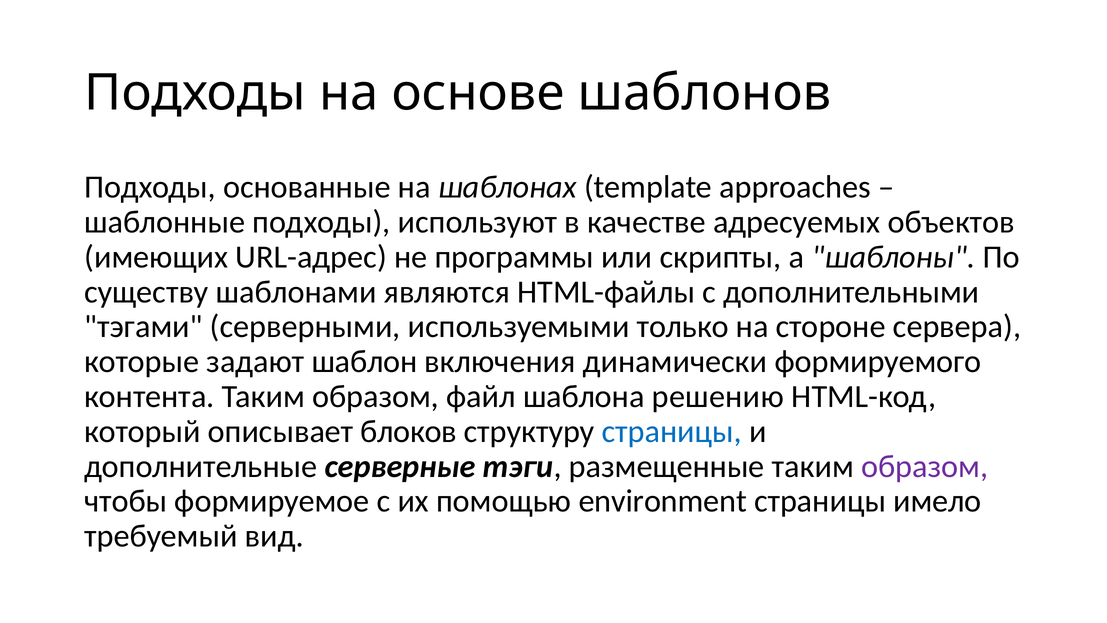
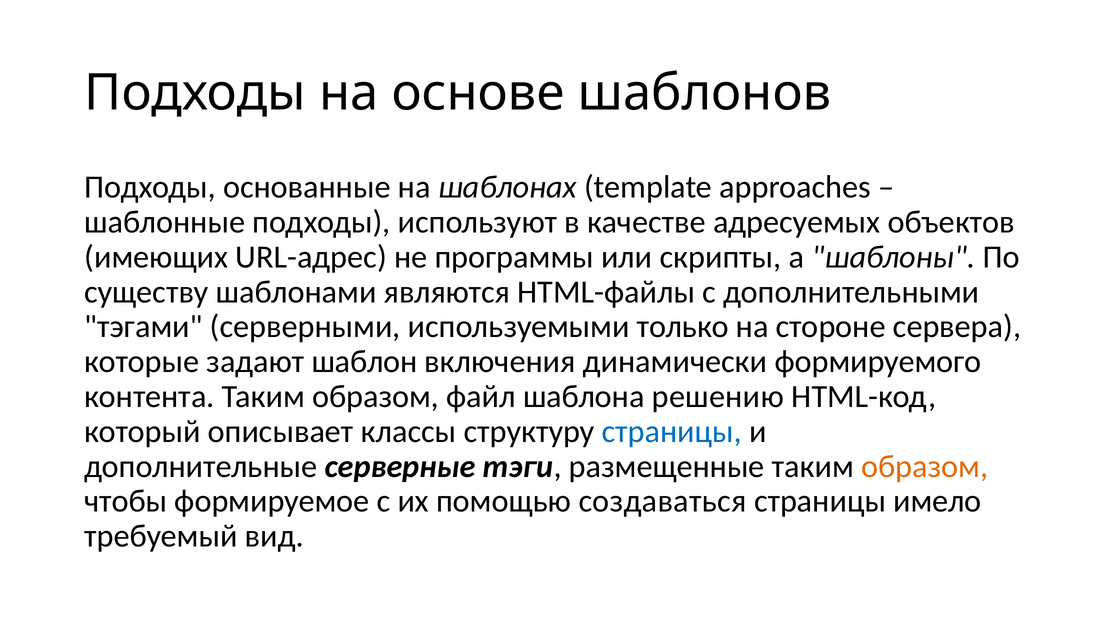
блоков: блоков -> классы
образом at (925, 466) colour: purple -> orange
environment: environment -> создаваться
